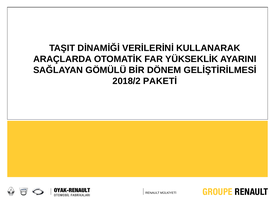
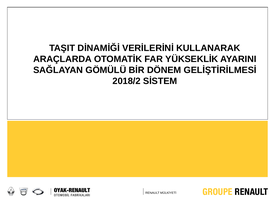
PAKETİ: PAKETİ -> SİSTEM
